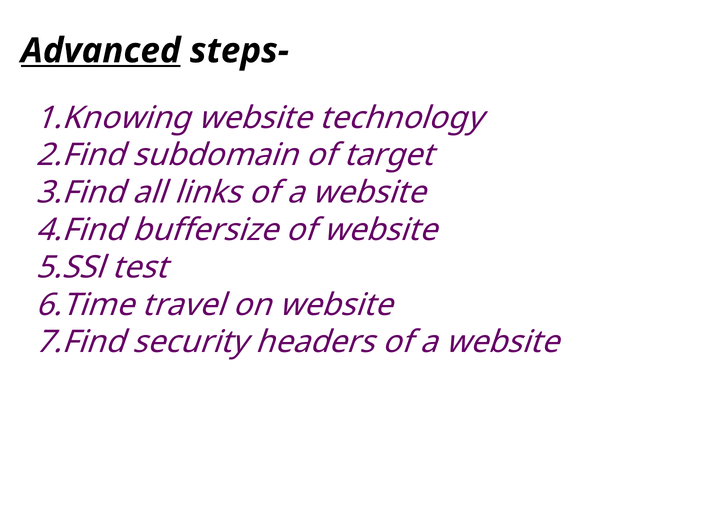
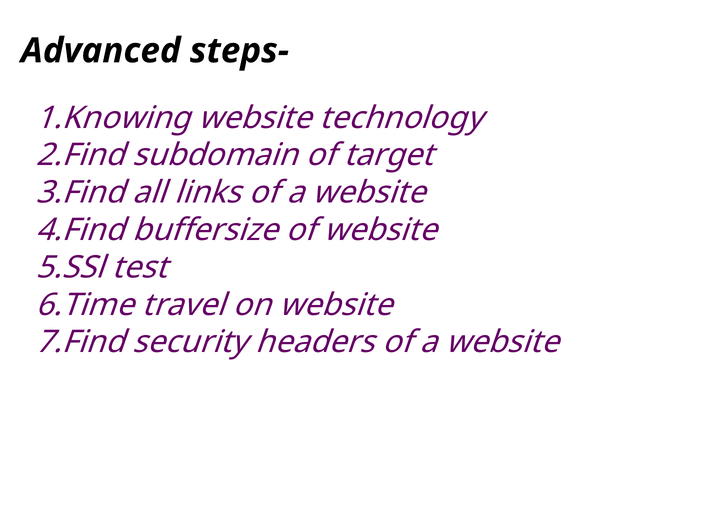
Advanced underline: present -> none
